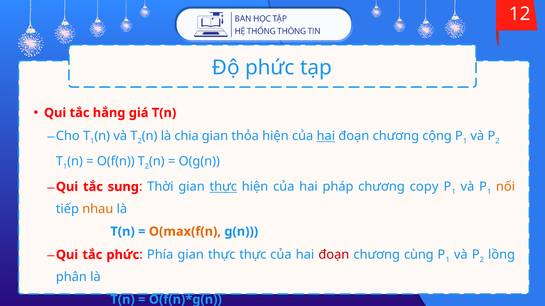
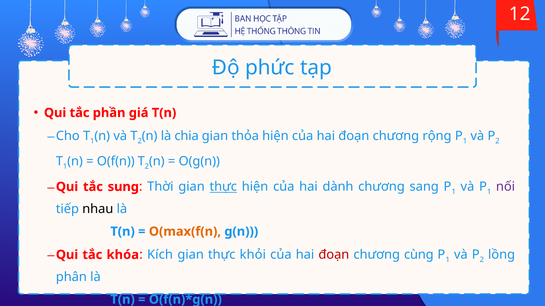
hắng: hắng -> phần
hai at (326, 136) underline: present -> none
cộng: cộng -> rộng
pháp: pháp -> dành
copy: copy -> sang
nối colour: orange -> purple
nhau colour: orange -> black
tắc phức: phức -> khóa
Phía: Phía -> Kích
thực thực: thực -> khỏi
